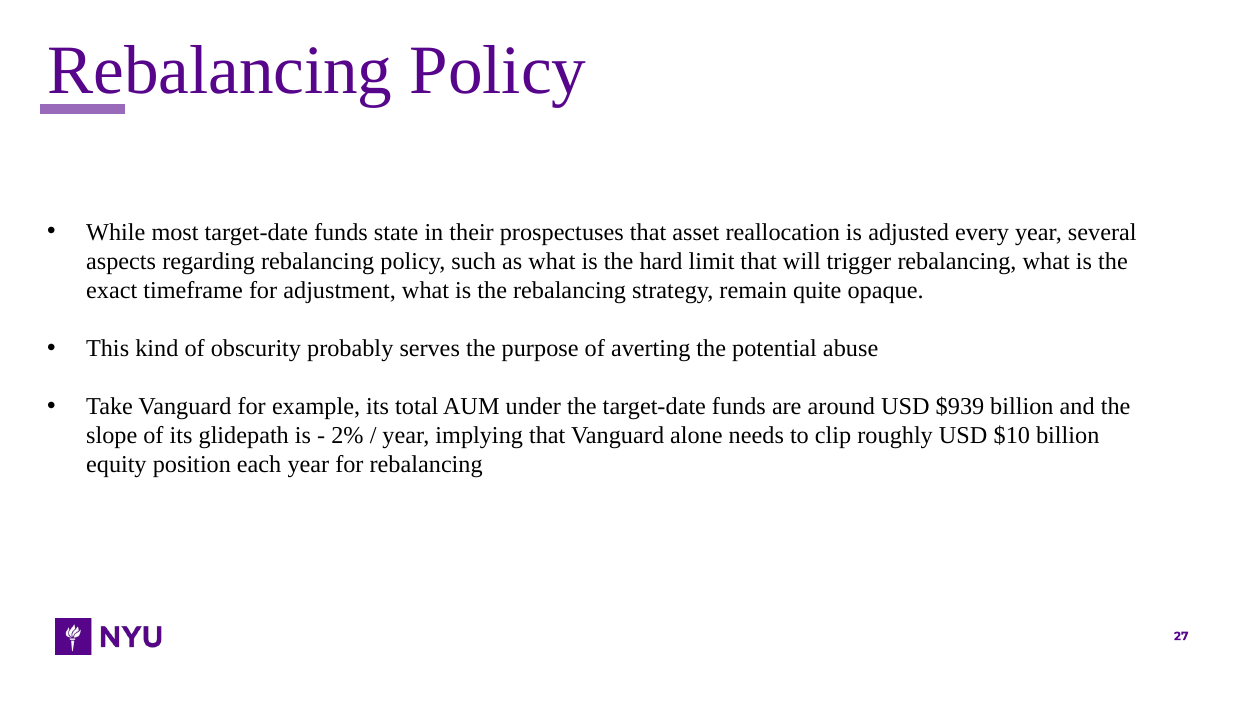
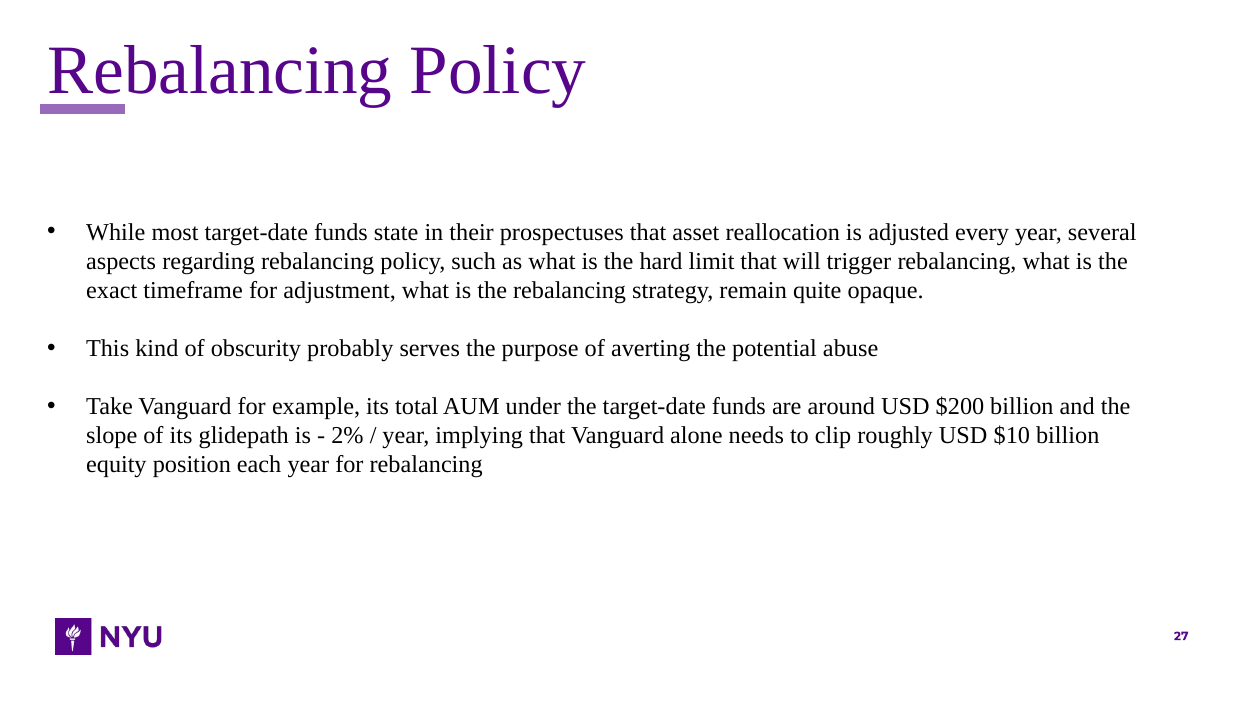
$939: $939 -> $200
